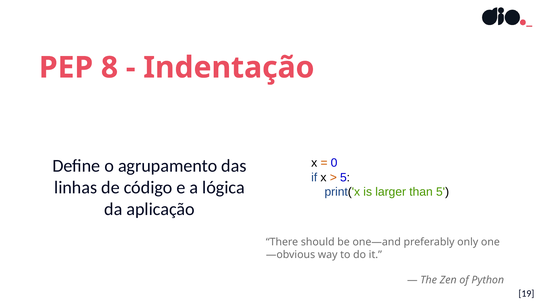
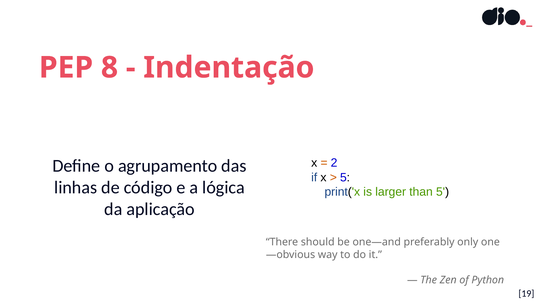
0: 0 -> 2
